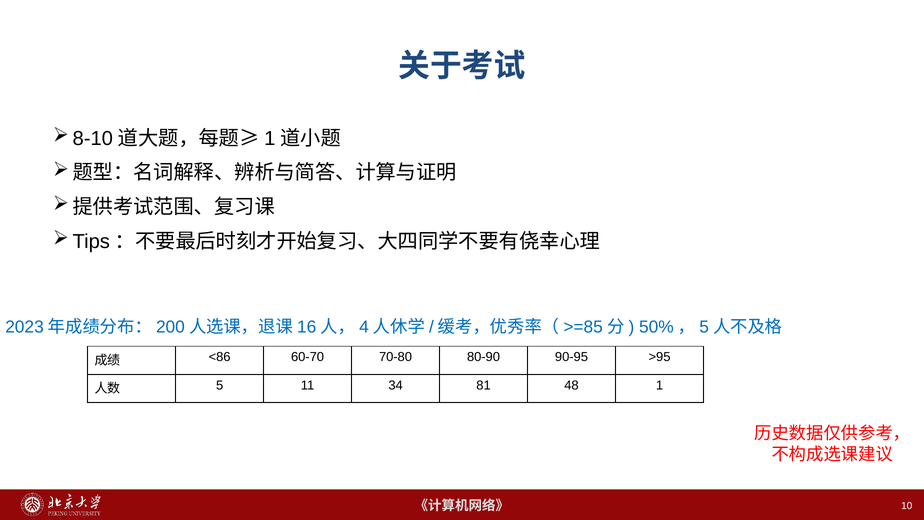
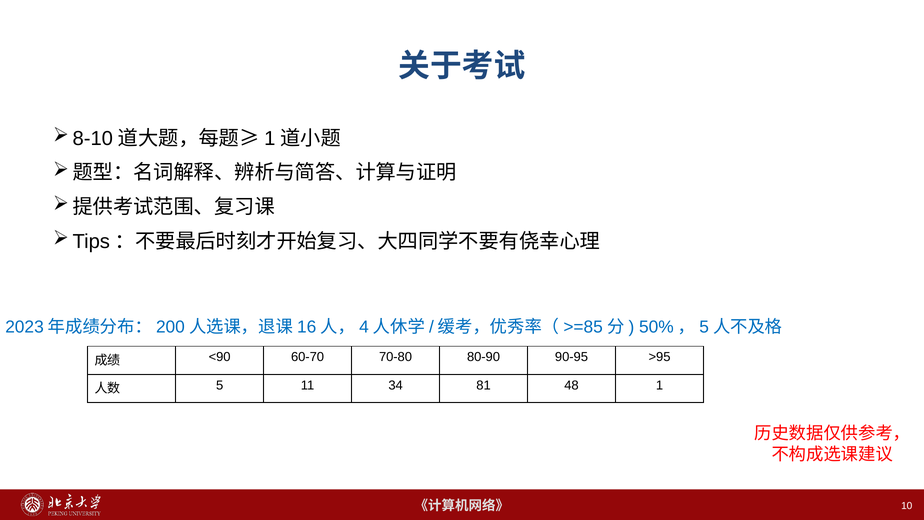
<86: <86 -> <90
